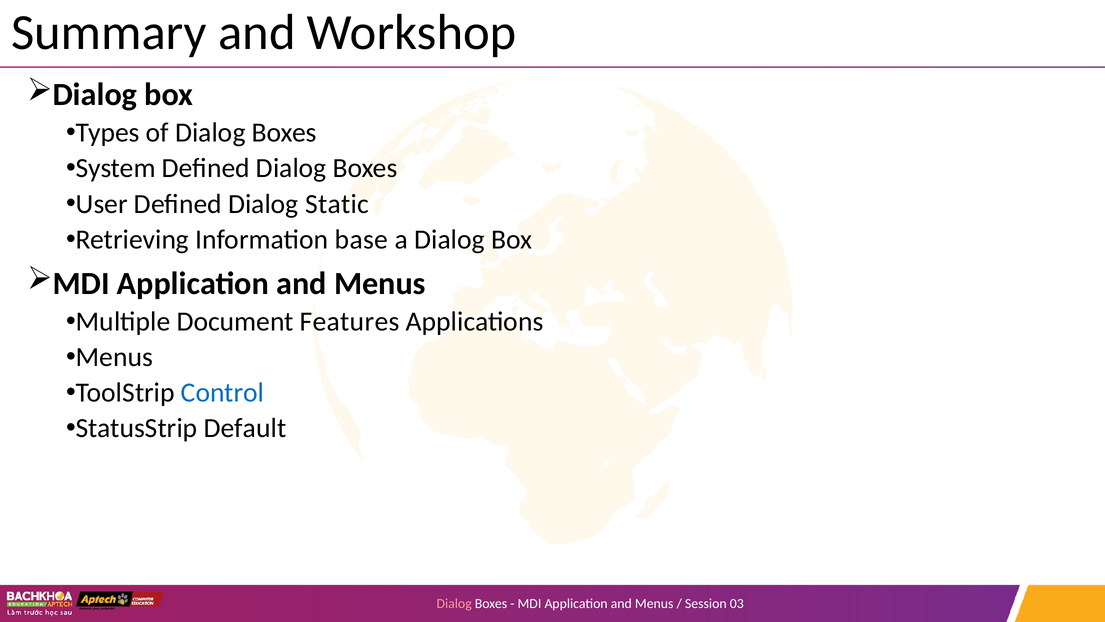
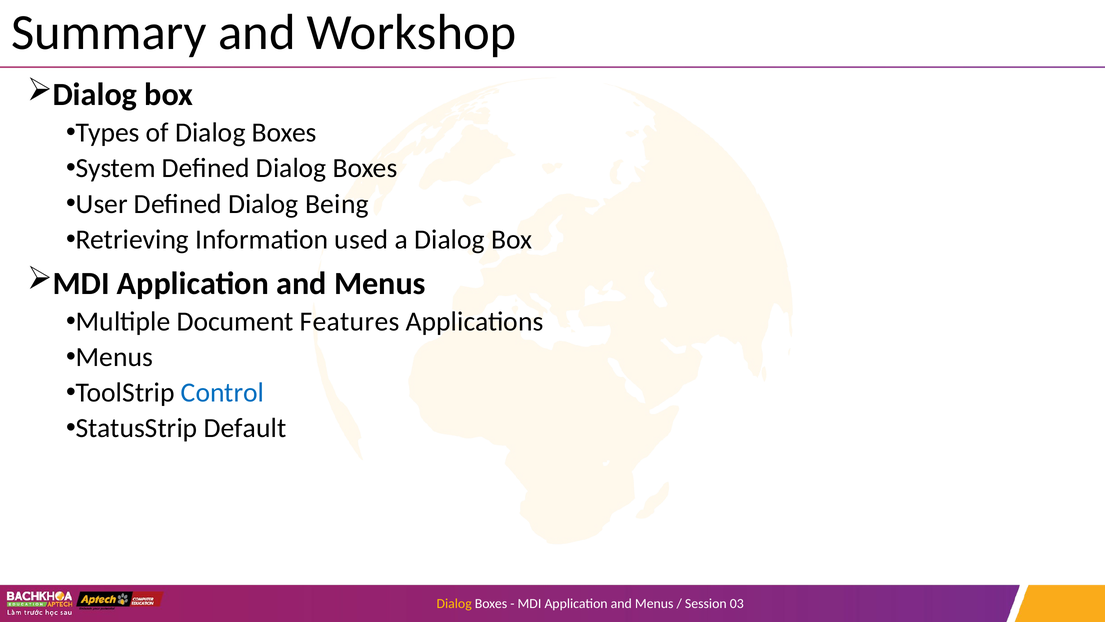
Static: Static -> Being
base: base -> used
Dialog at (454, 603) colour: pink -> yellow
